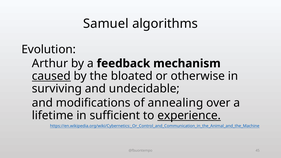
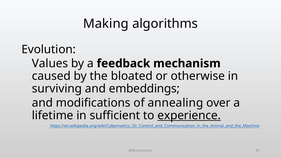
Samuel: Samuel -> Making
Arthur: Arthur -> Values
caused underline: present -> none
undecidable: undecidable -> embeddings
